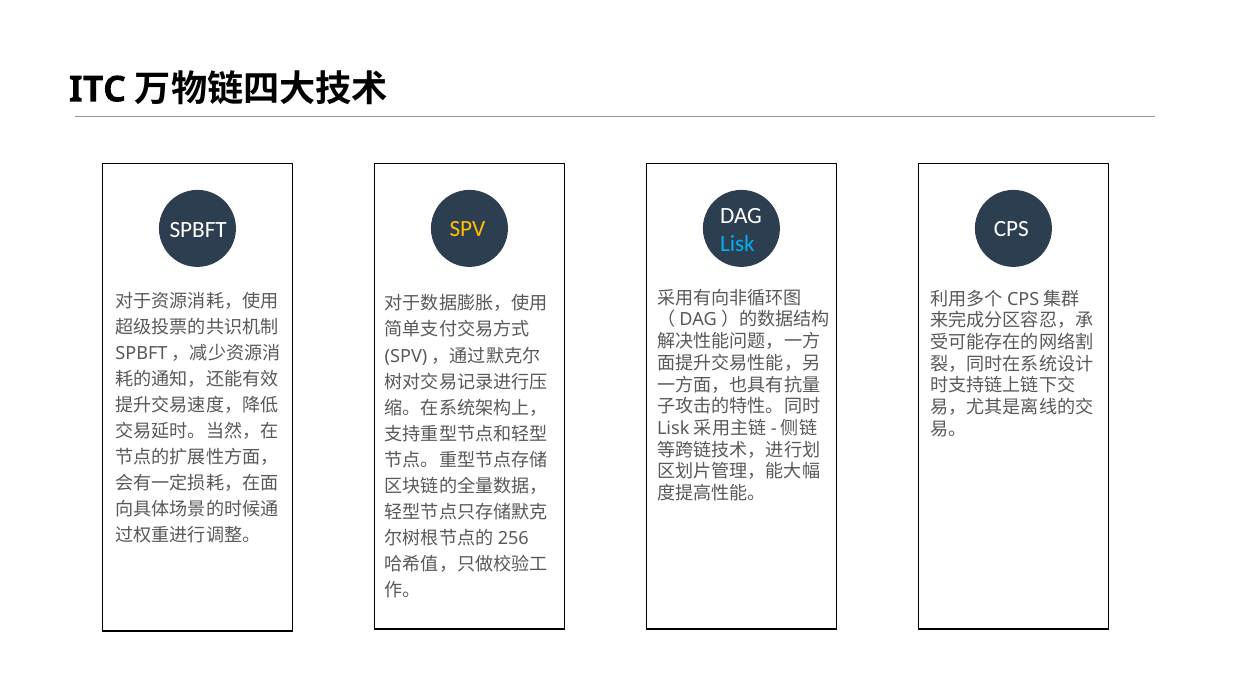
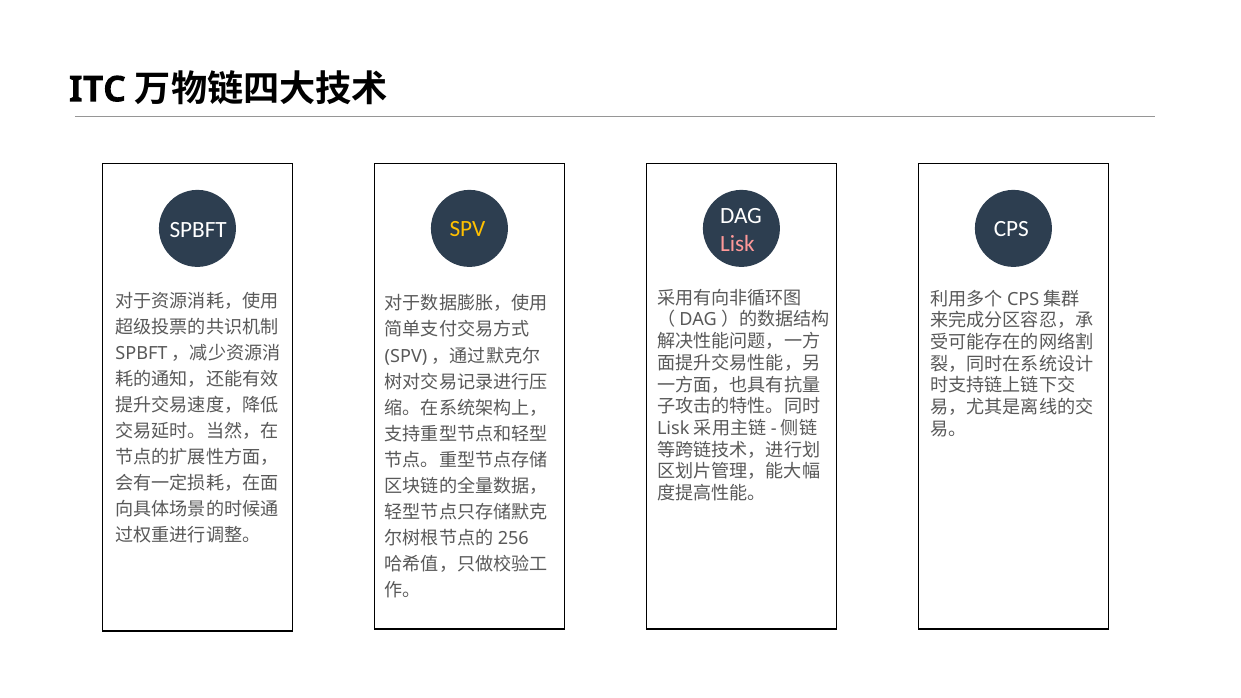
Lisk colour: light blue -> pink
